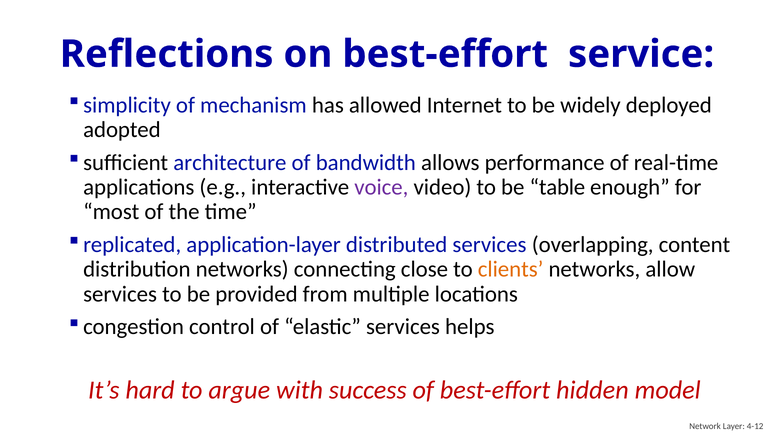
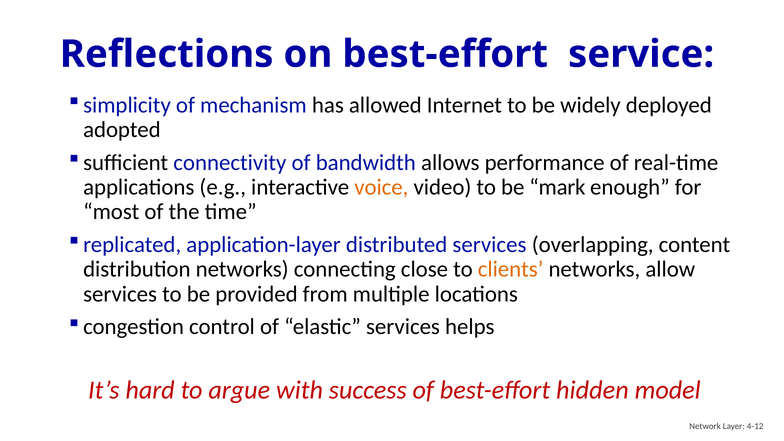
architecture: architecture -> connectivity
voice colour: purple -> orange
table: table -> mark
